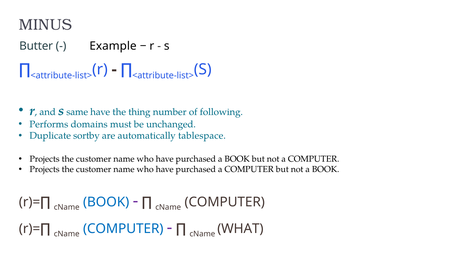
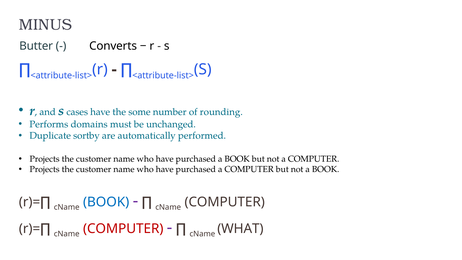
Example: Example -> Converts
same: same -> cases
thing: thing -> some
following: following -> rounding
tablespace: tablespace -> performed
COMPUTER at (123, 229) colour: blue -> red
